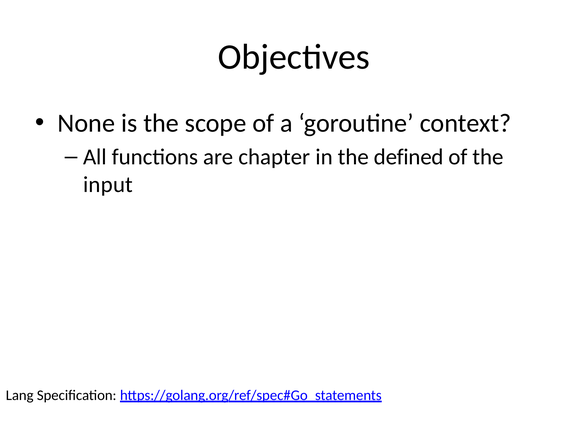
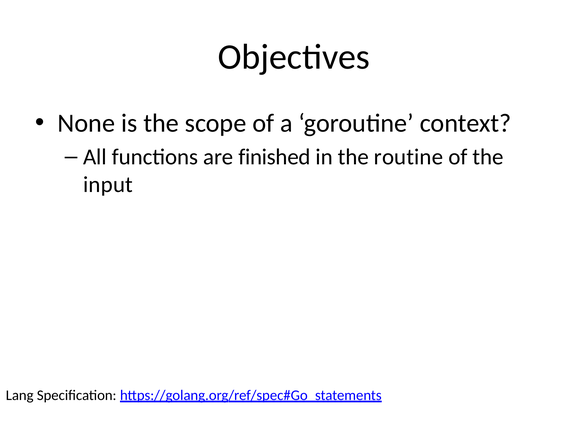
chapter: chapter -> finished
defined: defined -> routine
